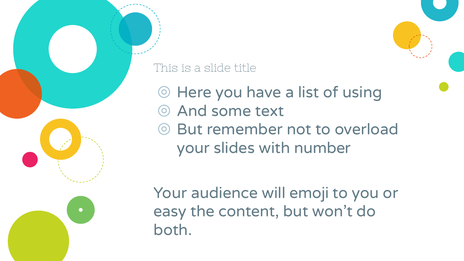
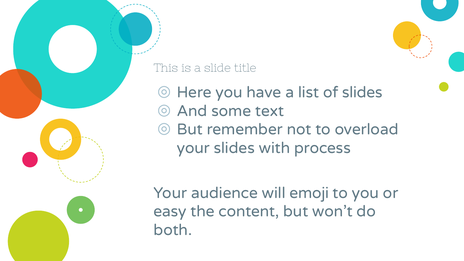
of using: using -> slides
number: number -> process
